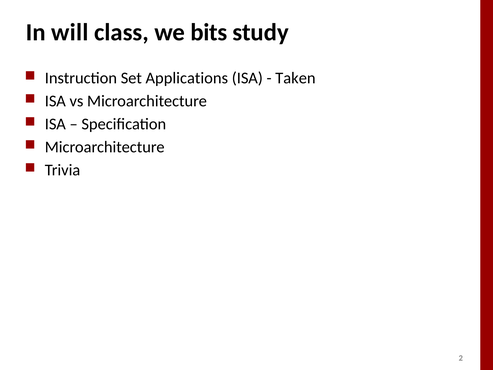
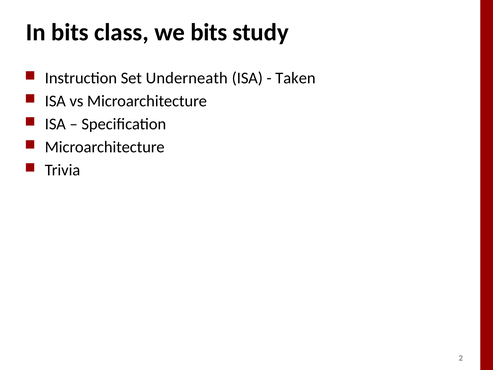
In will: will -> bits
Applications: Applications -> Underneath
